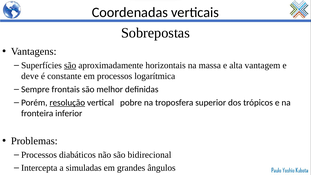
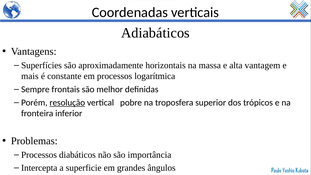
Sobrepostas: Sobrepostas -> Adiabáticos
são at (70, 65) underline: present -> none
deve: deve -> mais
bidirecional: bidirecional -> importância
simuladas: simuladas -> superficie
